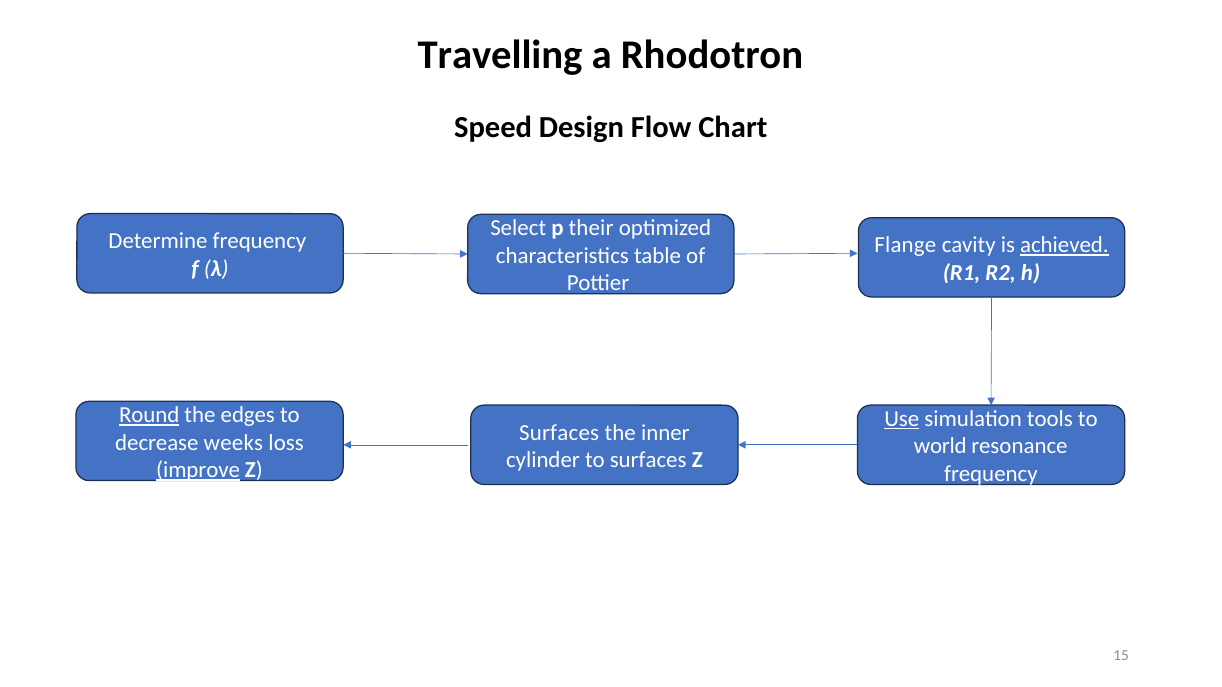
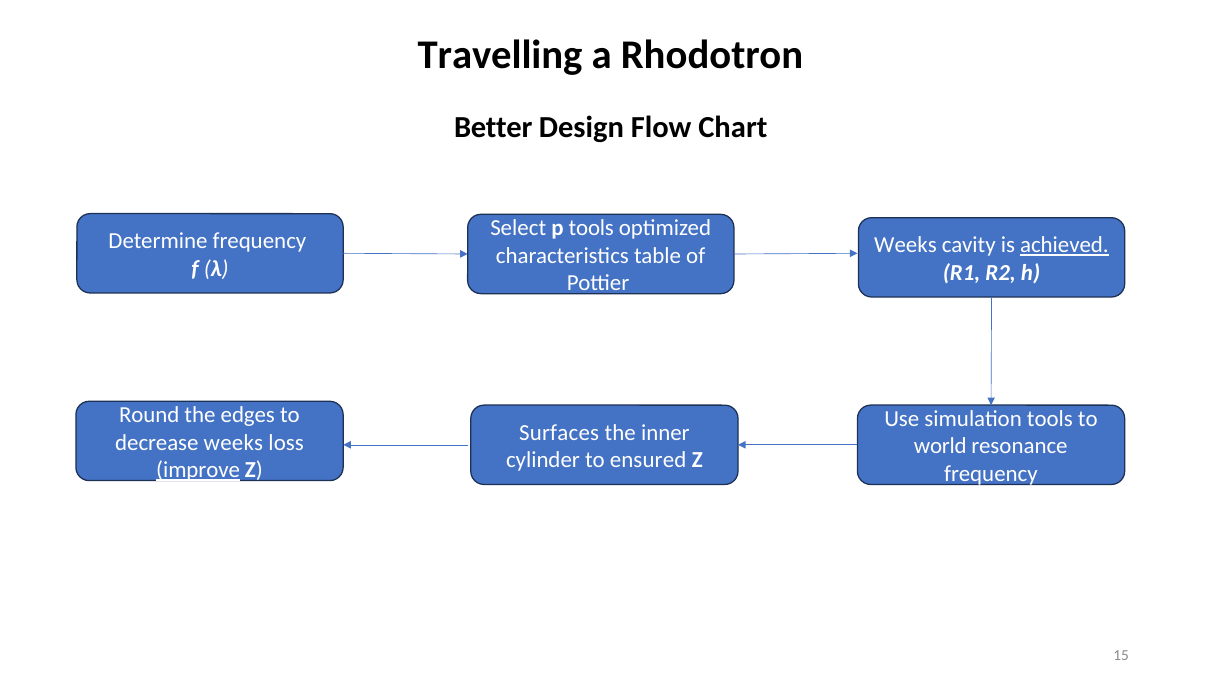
Speed: Speed -> Better
p their: their -> tools
Flange at (905, 245): Flange -> Weeks
Round underline: present -> none
Use underline: present -> none
to surfaces: surfaces -> ensured
